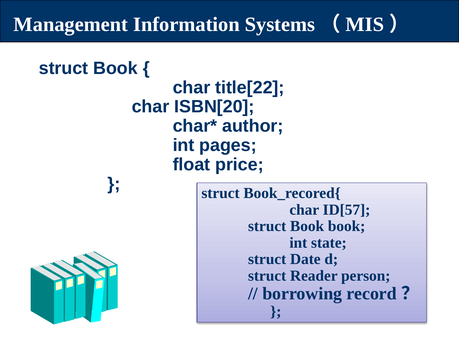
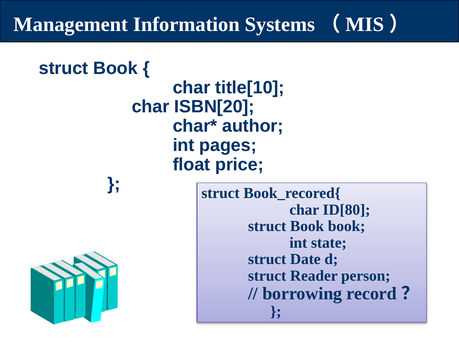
title[22: title[22 -> title[10
ID[57: ID[57 -> ID[80
